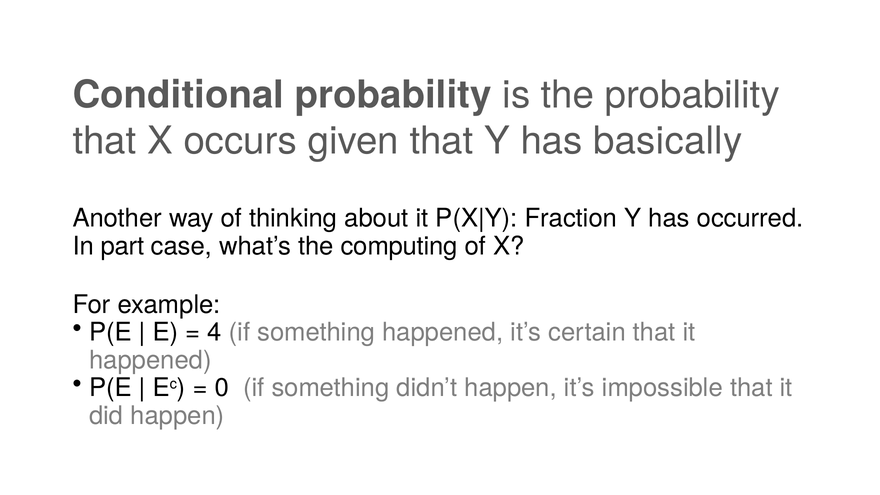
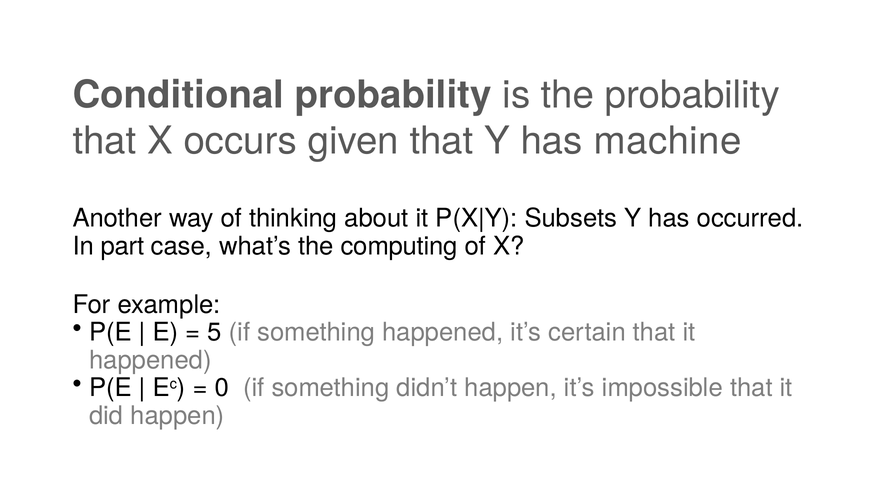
basically: basically -> machine
Fraction: Fraction -> Subsets
4: 4 -> 5
